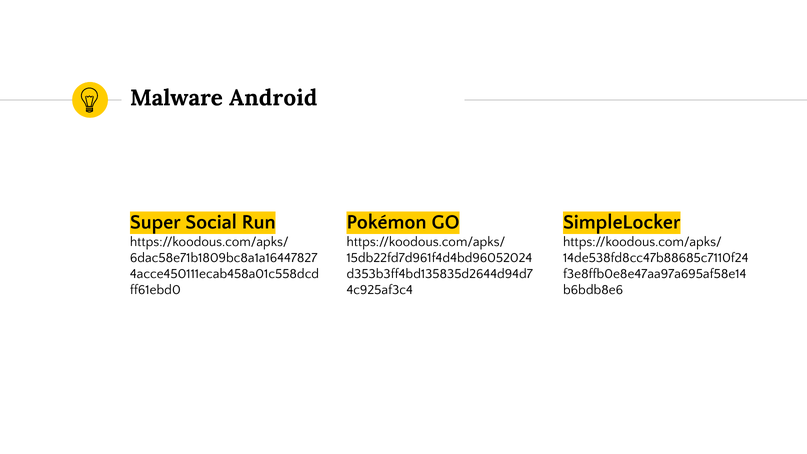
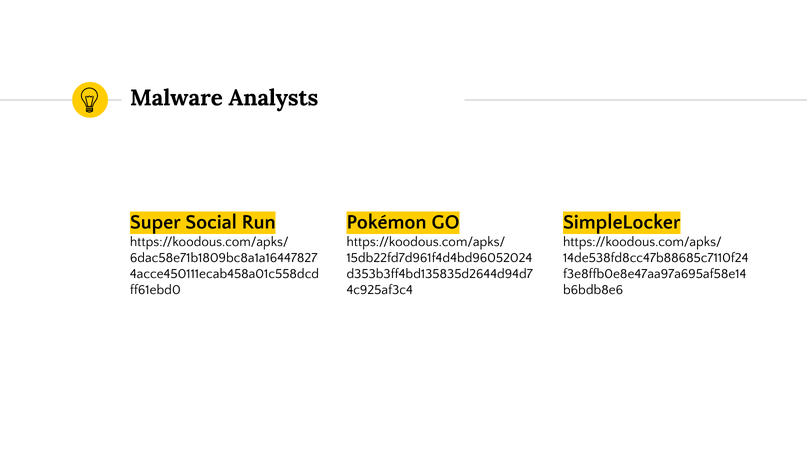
Android: Android -> Analysts
